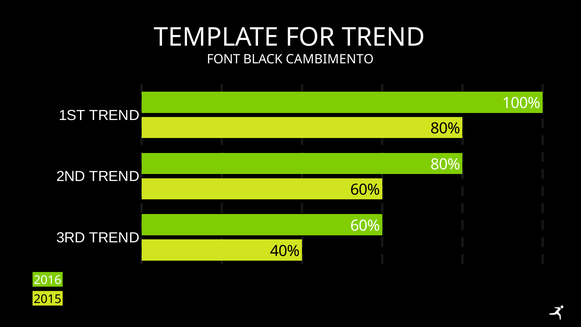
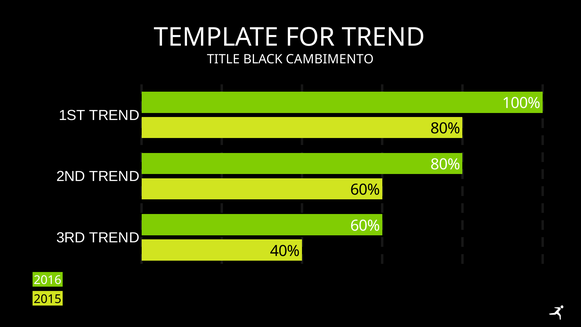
FONT: FONT -> TITLE
